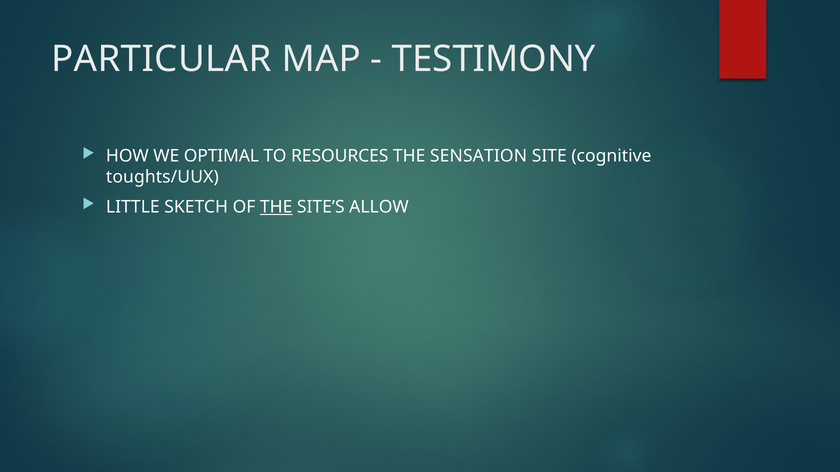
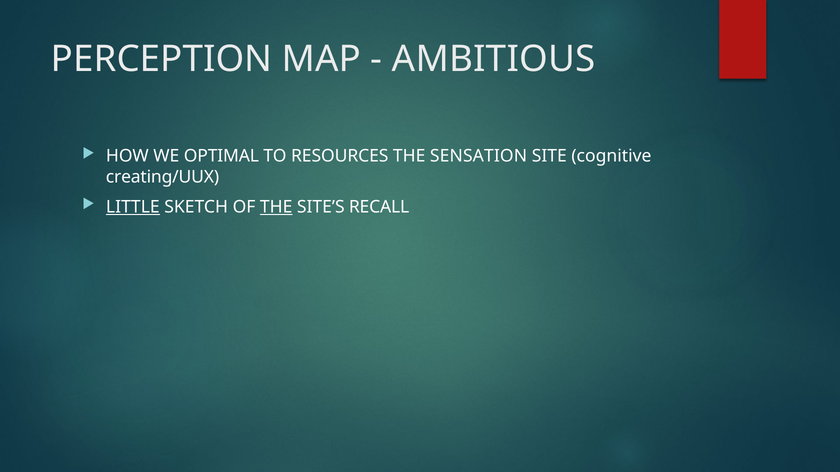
PARTICULAR: PARTICULAR -> PERCEPTION
TESTIMONY: TESTIMONY -> AMBITIOUS
toughts/UUX: toughts/UUX -> creating/UUX
LITTLE underline: none -> present
ALLOW: ALLOW -> RECALL
